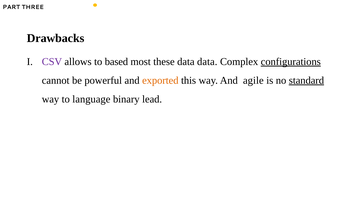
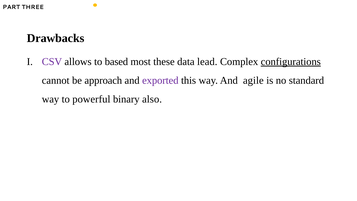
data data: data -> lead
powerful: powerful -> approach
exported colour: orange -> purple
standard underline: present -> none
language: language -> powerful
lead: lead -> also
